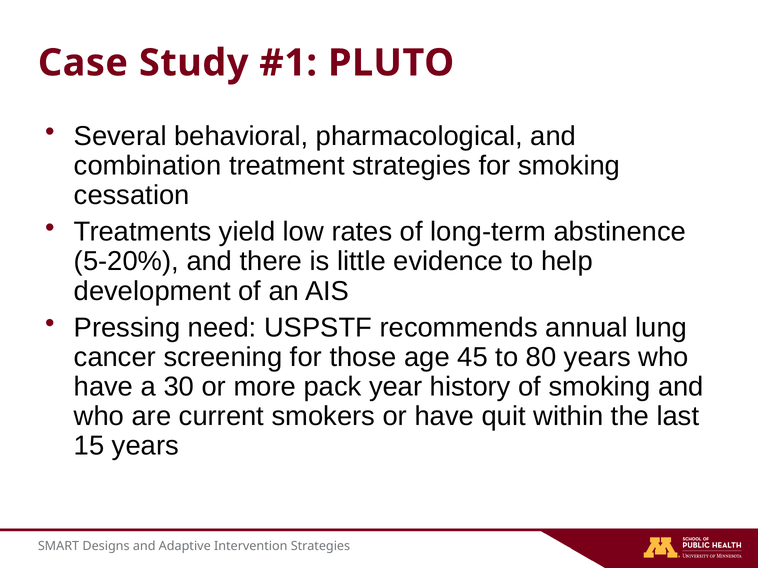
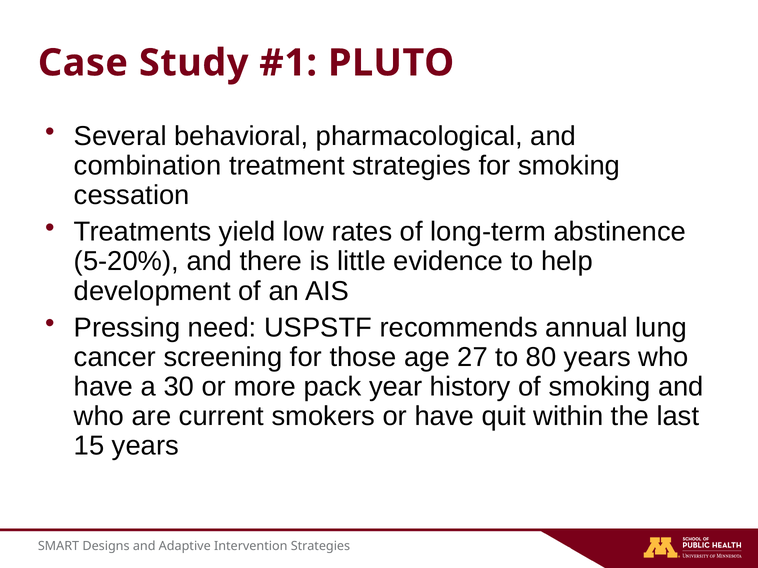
45: 45 -> 27
